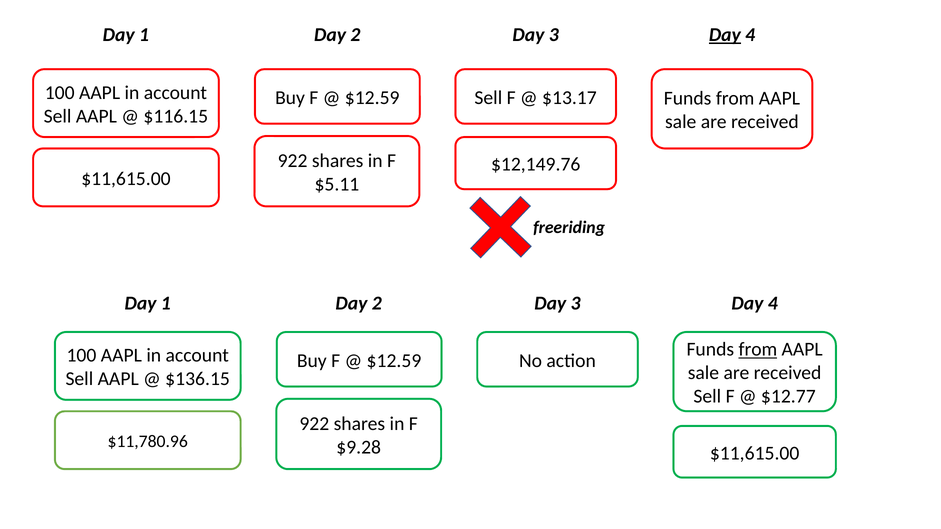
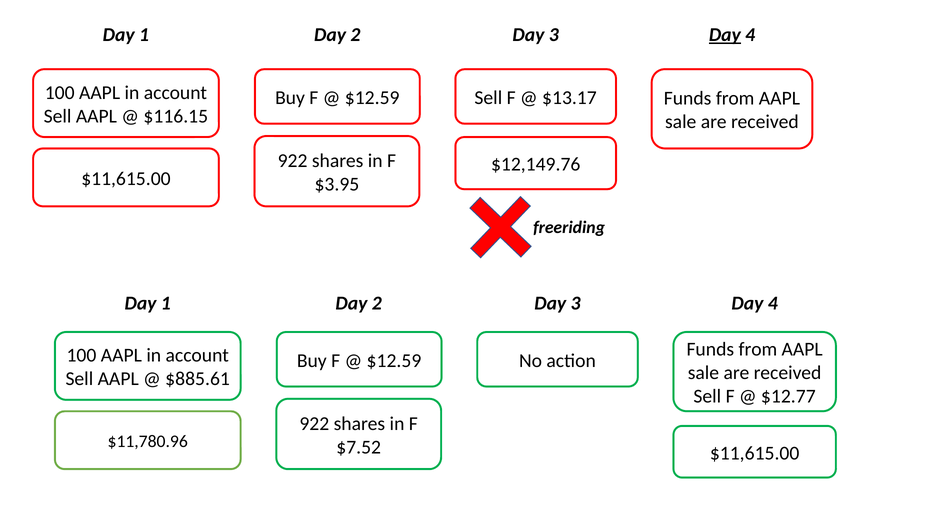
$5.11: $5.11 -> $3.95
from at (758, 350) underline: present -> none
$136.15: $136.15 -> $885.61
$9.28: $9.28 -> $7.52
